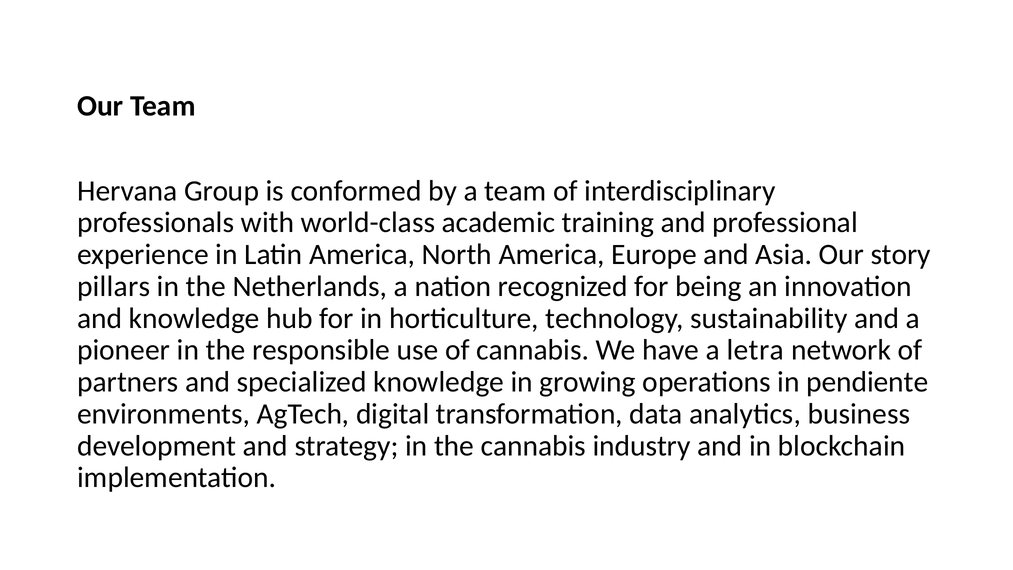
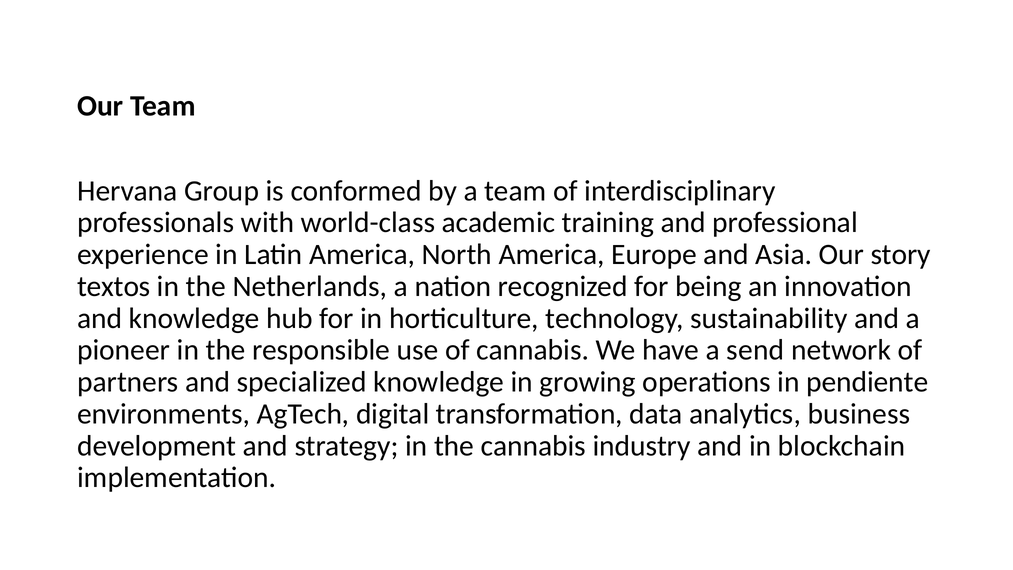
pillars: pillars -> textos
letra: letra -> send
